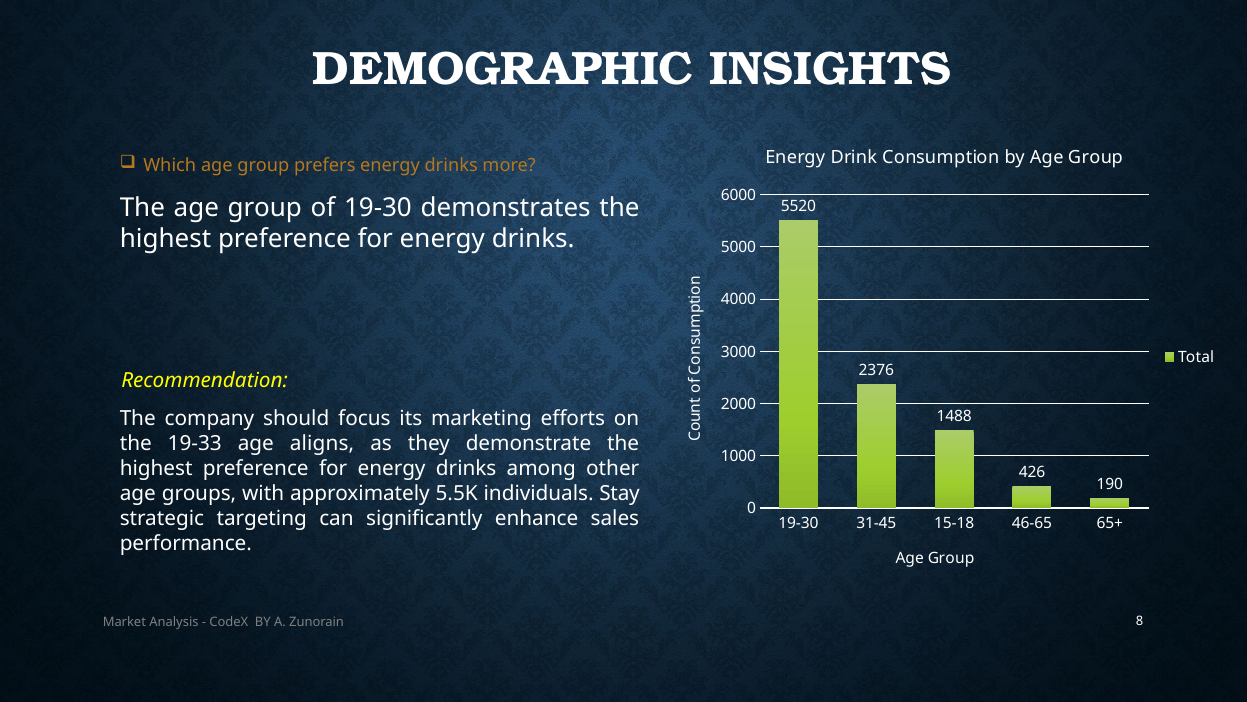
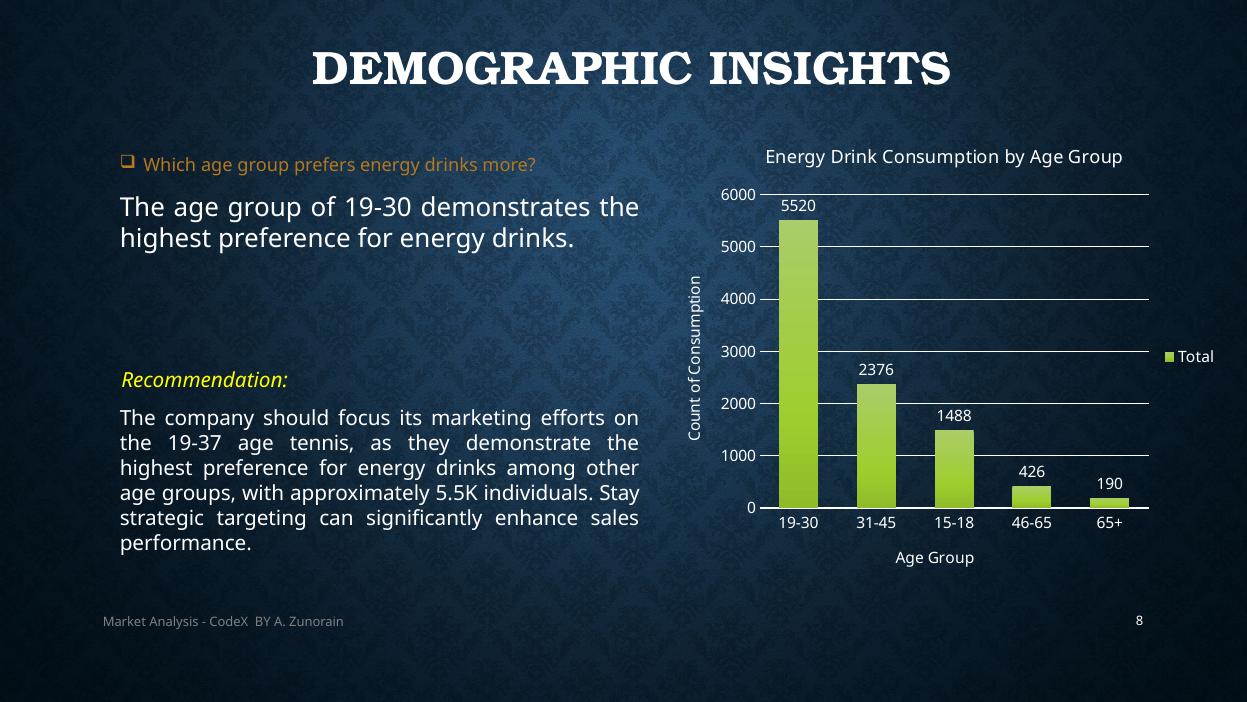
19-33: 19-33 -> 19-37
aligns: aligns -> tennis
